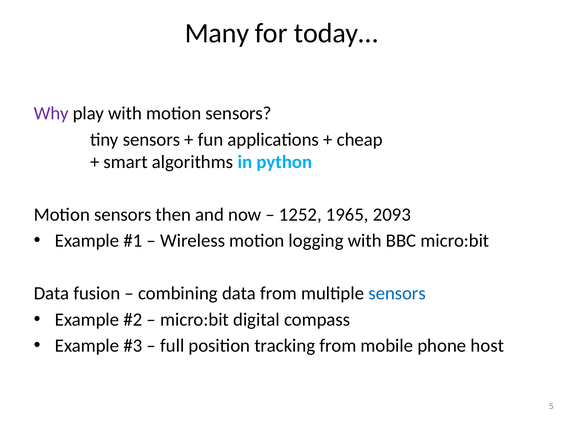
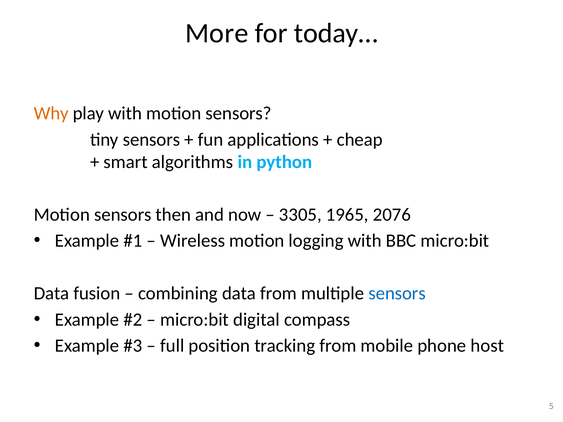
Many: Many -> More
Why colour: purple -> orange
1252: 1252 -> 3305
2093: 2093 -> 2076
